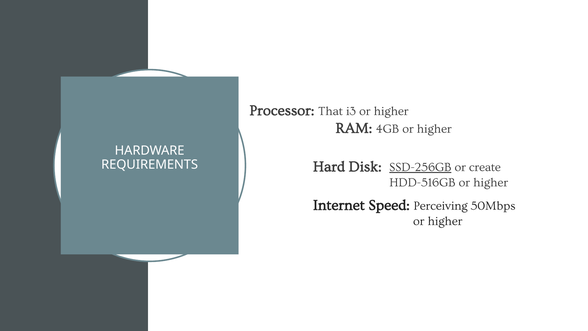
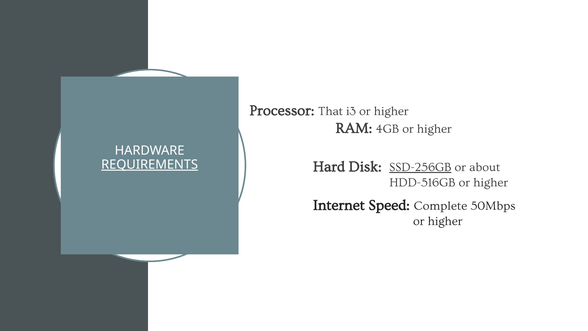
create: create -> about
REQUIREMENTS underline: none -> present
Perceiving: Perceiving -> Complete
